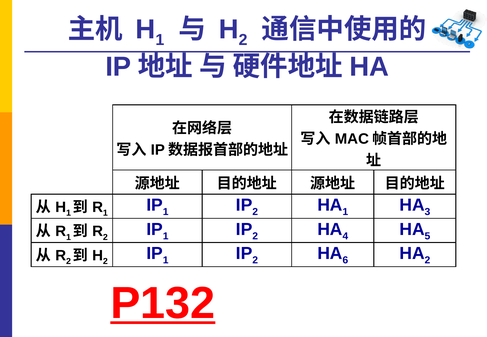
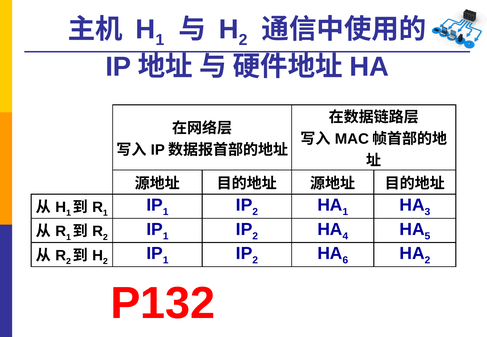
P132 underline: present -> none
